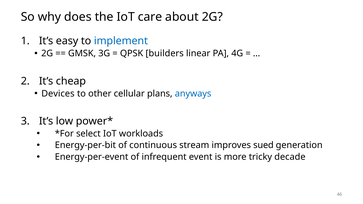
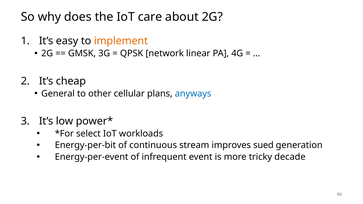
implement colour: blue -> orange
builders: builders -> network
Devices: Devices -> General
